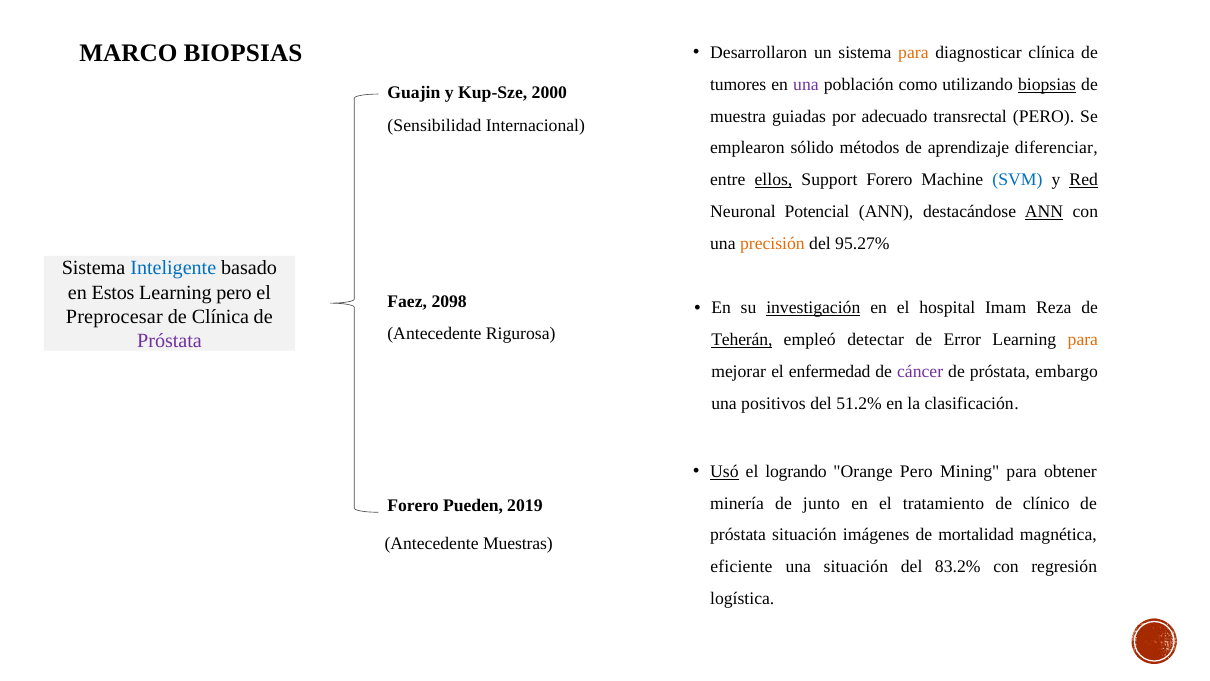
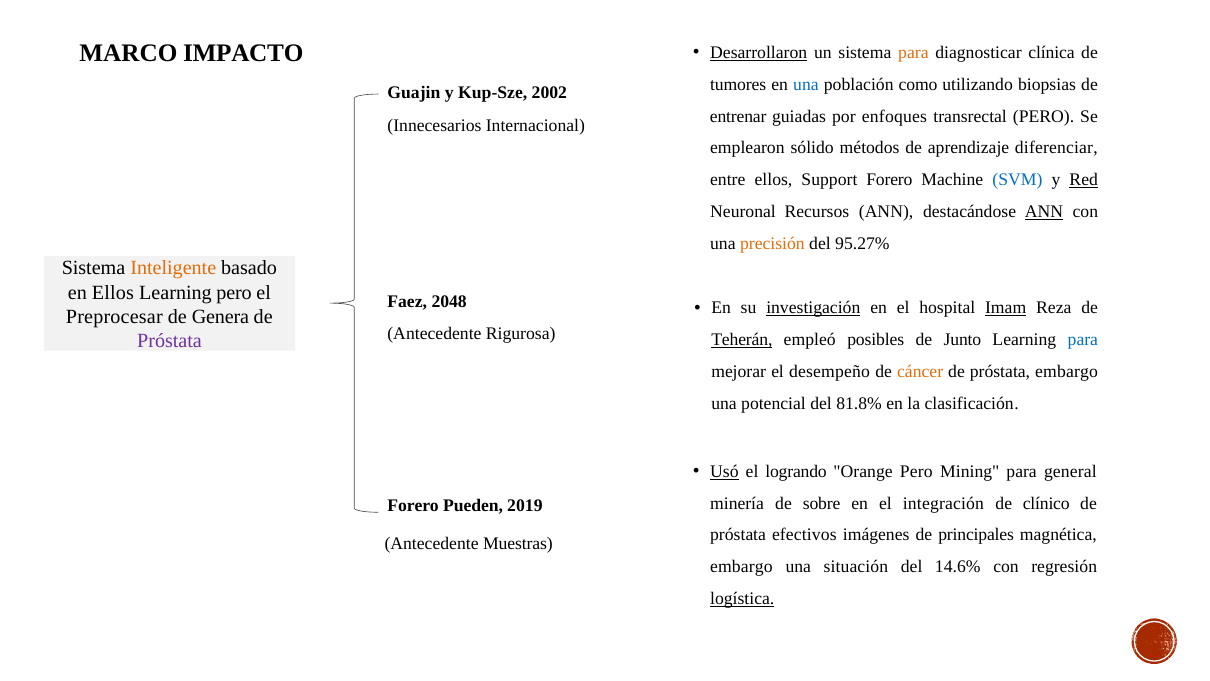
MARCO BIOPSIAS: BIOPSIAS -> IMPACTO
Desarrollaron underline: none -> present
una at (806, 84) colour: purple -> blue
biopsias at (1047, 84) underline: present -> none
2000: 2000 -> 2002
muestra: muestra -> entrenar
adecuado: adecuado -> enfoques
Sensibilidad: Sensibilidad -> Innecesarios
ellos at (774, 180) underline: present -> none
Potencial: Potencial -> Recursos
Inteligente colour: blue -> orange
en Estos: Estos -> Ellos
2098: 2098 -> 2048
Imam underline: none -> present
de Clínica: Clínica -> Genera
detectar: detectar -> posibles
Error: Error -> Junto
para at (1083, 340) colour: orange -> blue
enfermedad: enfermedad -> desempeño
cáncer colour: purple -> orange
positivos: positivos -> potencial
51.2%: 51.2% -> 81.8%
obtener: obtener -> general
junto: junto -> sobre
tratamiento: tratamiento -> integración
próstata situación: situación -> efectivos
mortalidad: mortalidad -> principales
eficiente at (741, 567): eficiente -> embargo
83.2%: 83.2% -> 14.6%
logística underline: none -> present
